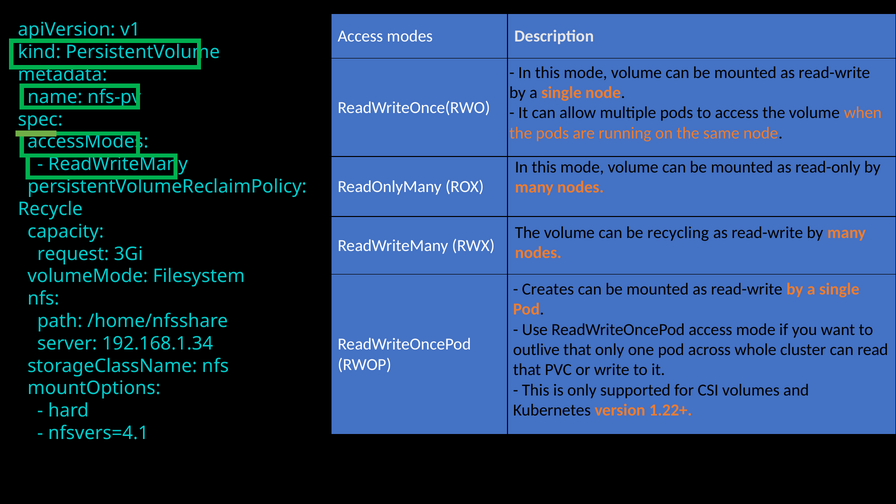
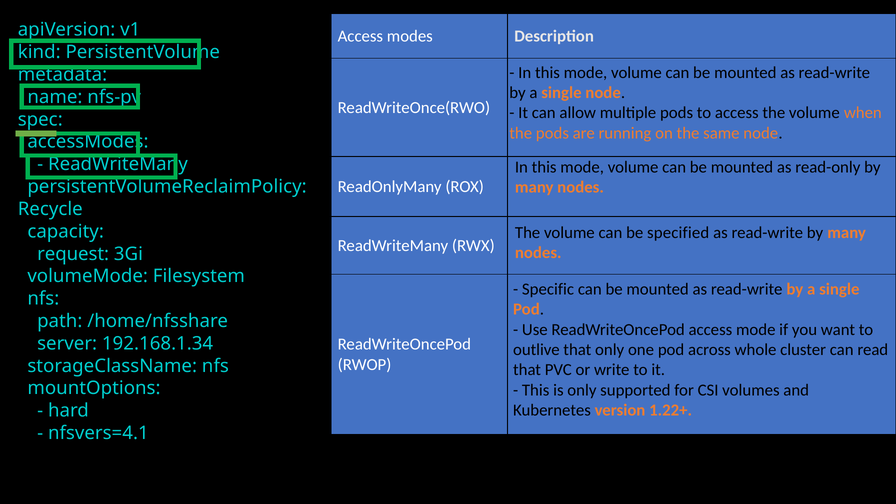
recycling: recycling -> specified
Creates: Creates -> Specific
